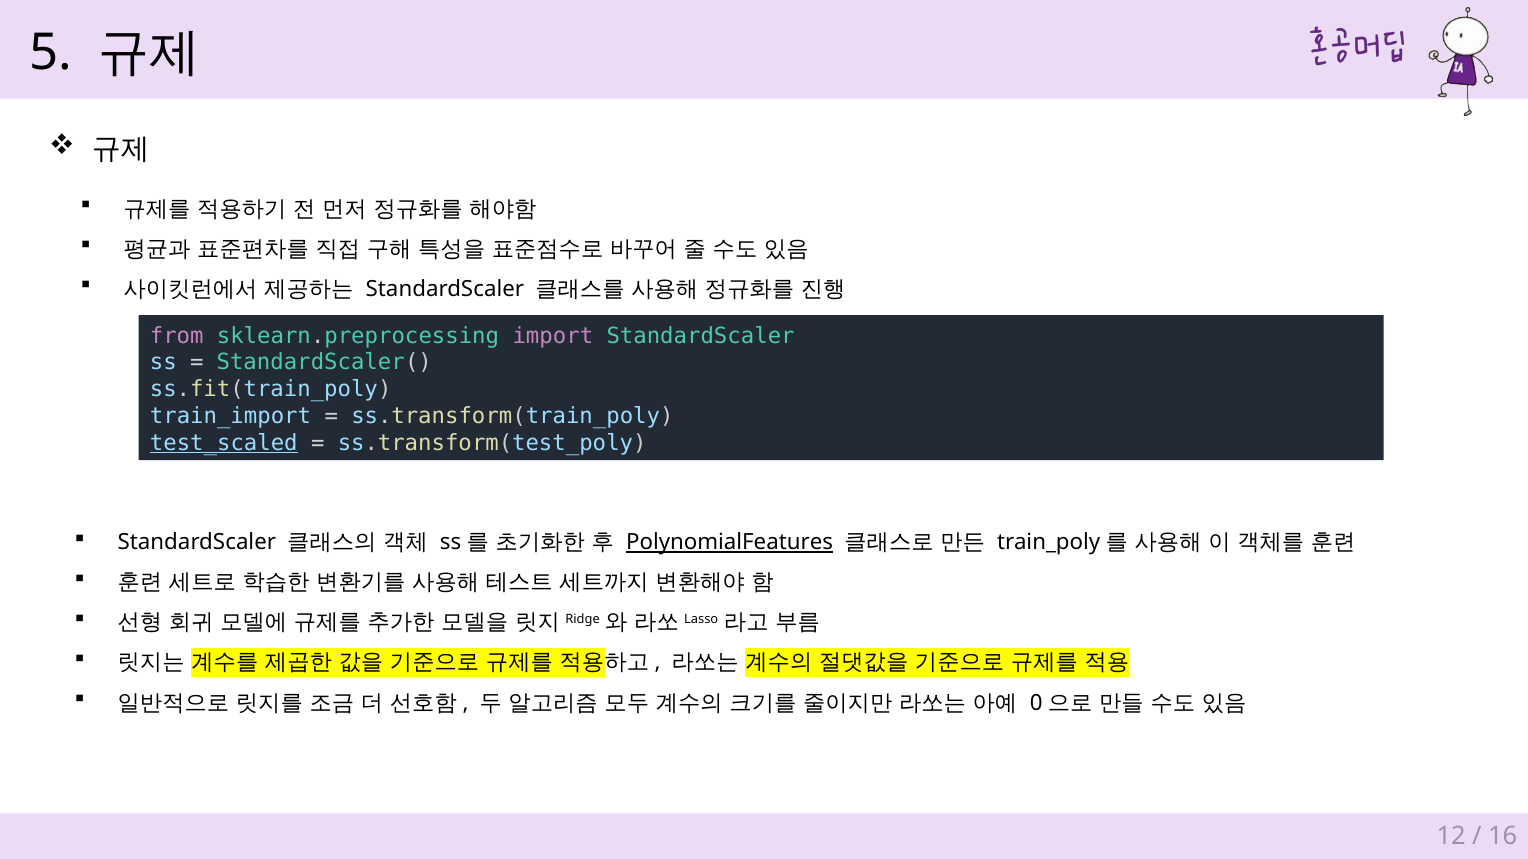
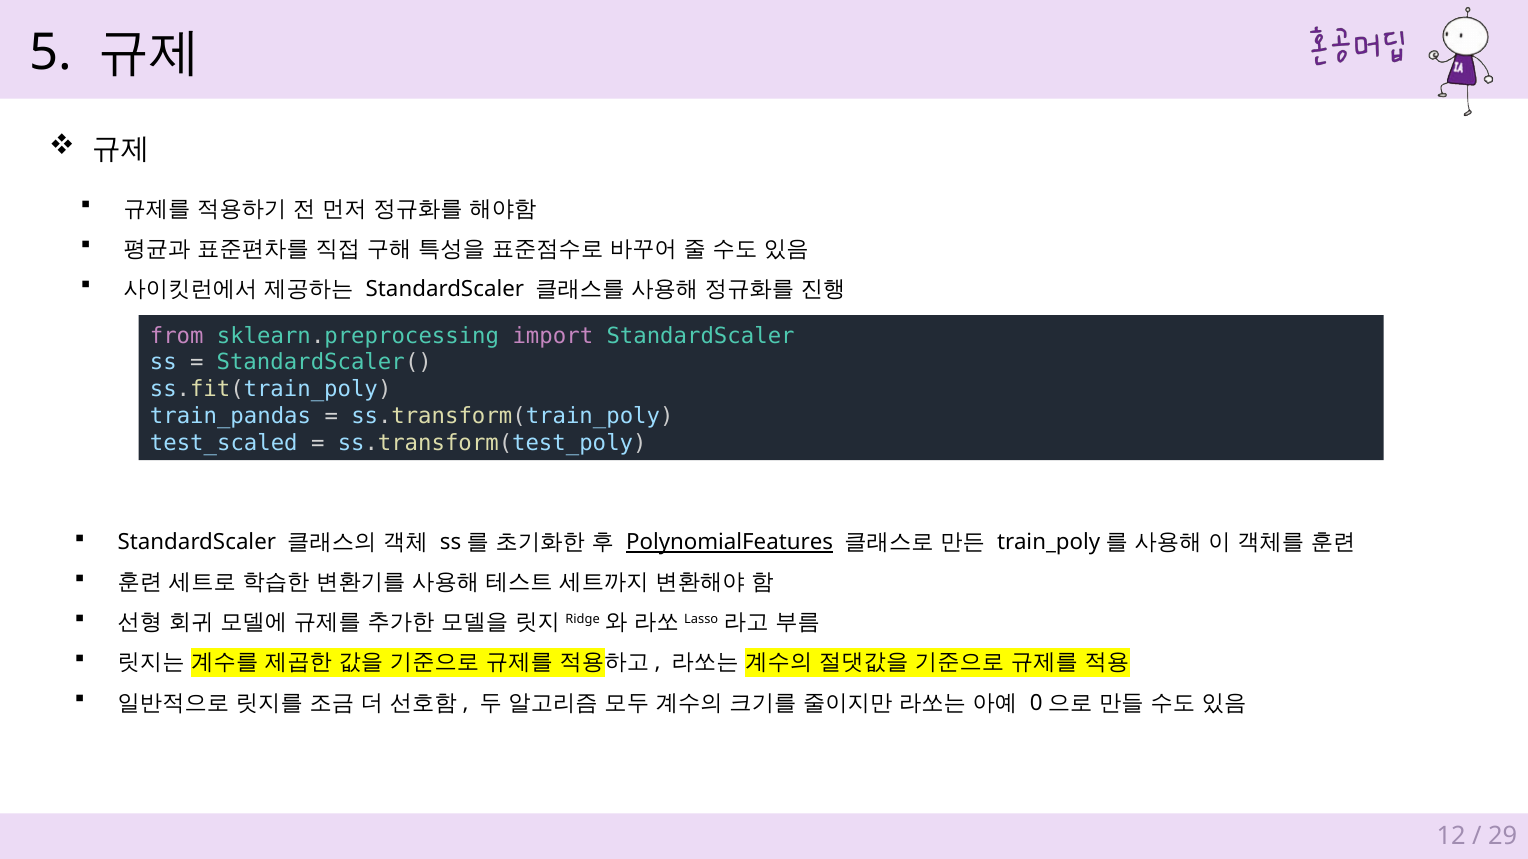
train_import: train_import -> train_pandas
test_scaled underline: present -> none
16: 16 -> 29
